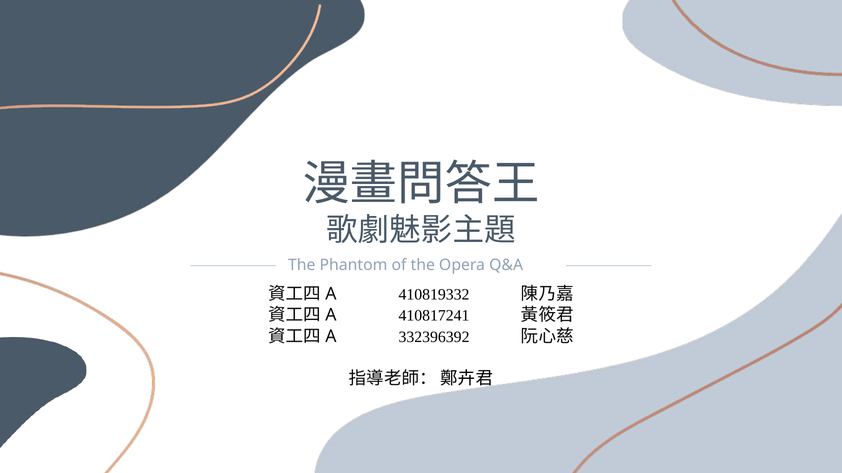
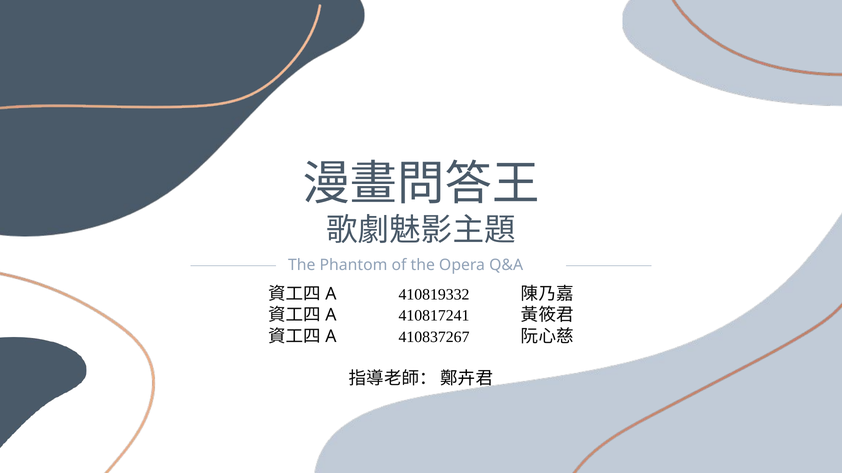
332396392: 332396392 -> 410837267
